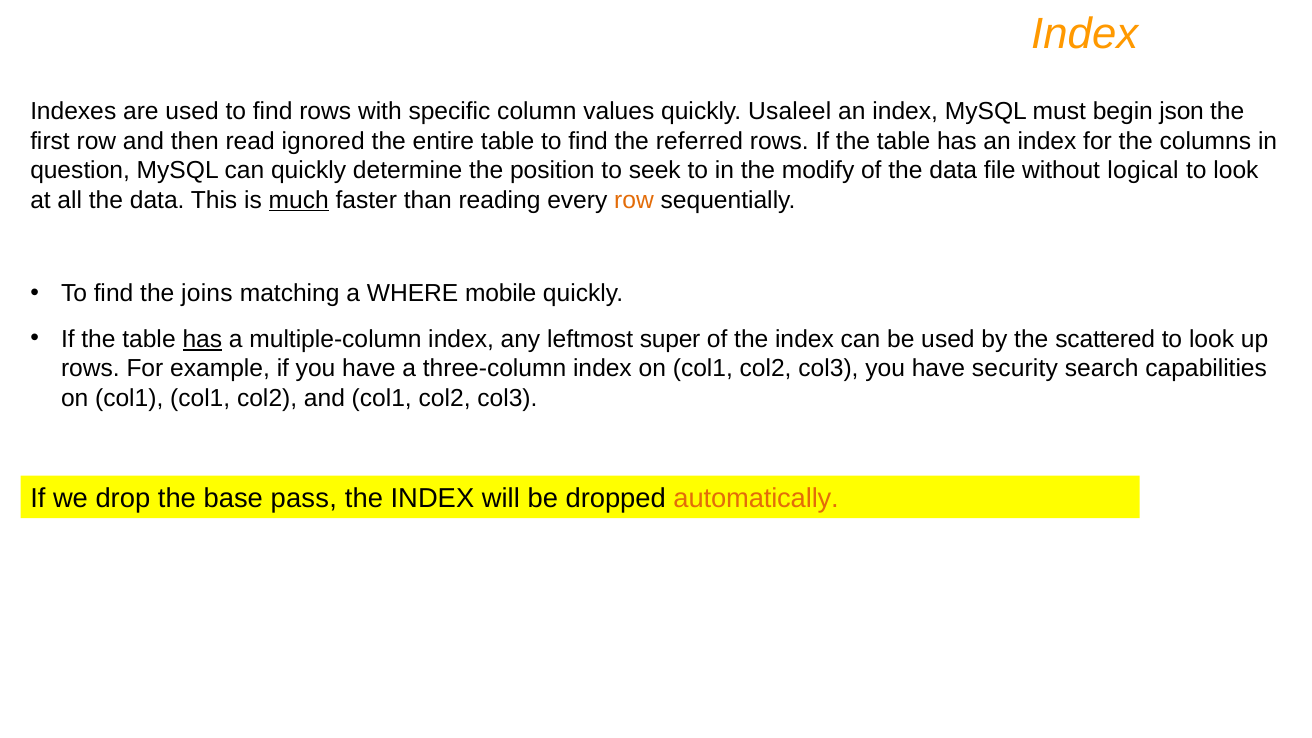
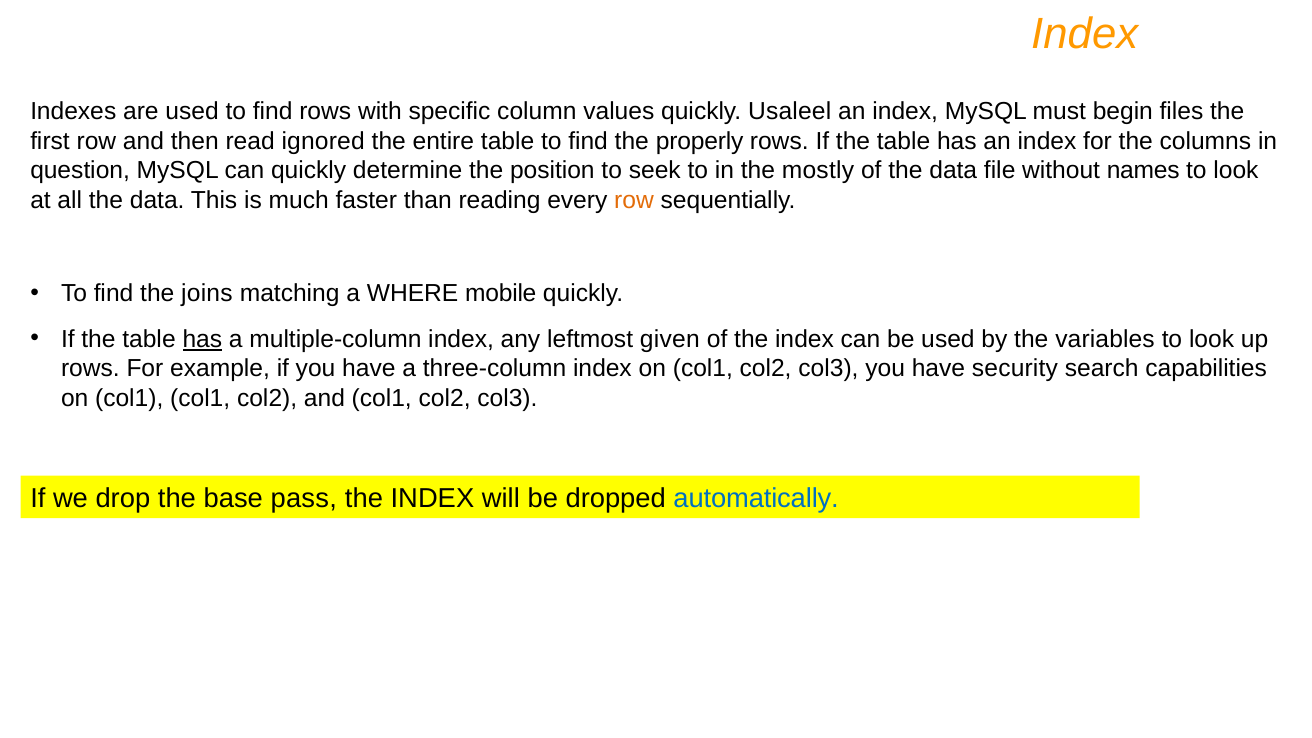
json: json -> files
referred: referred -> properly
modify: modify -> mostly
logical: logical -> names
much underline: present -> none
super: super -> given
scattered: scattered -> variables
automatically colour: orange -> blue
